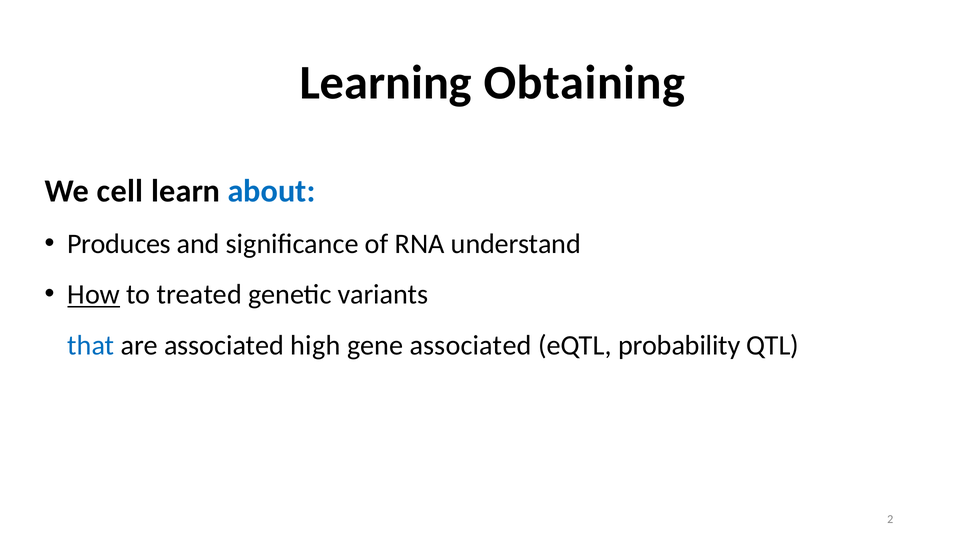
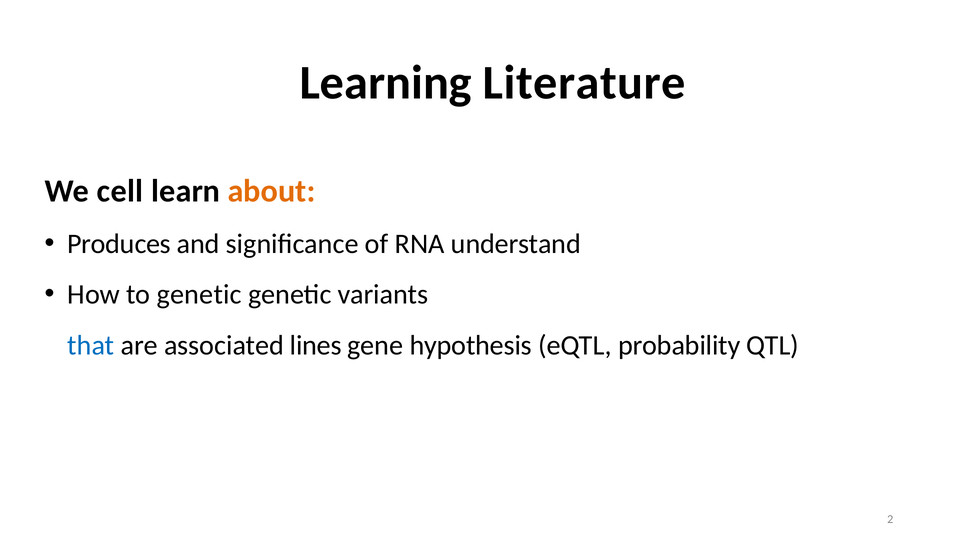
Obtaining: Obtaining -> Literature
about colour: blue -> orange
How underline: present -> none
to treated: treated -> genetic
high: high -> lines
gene associated: associated -> hypothesis
